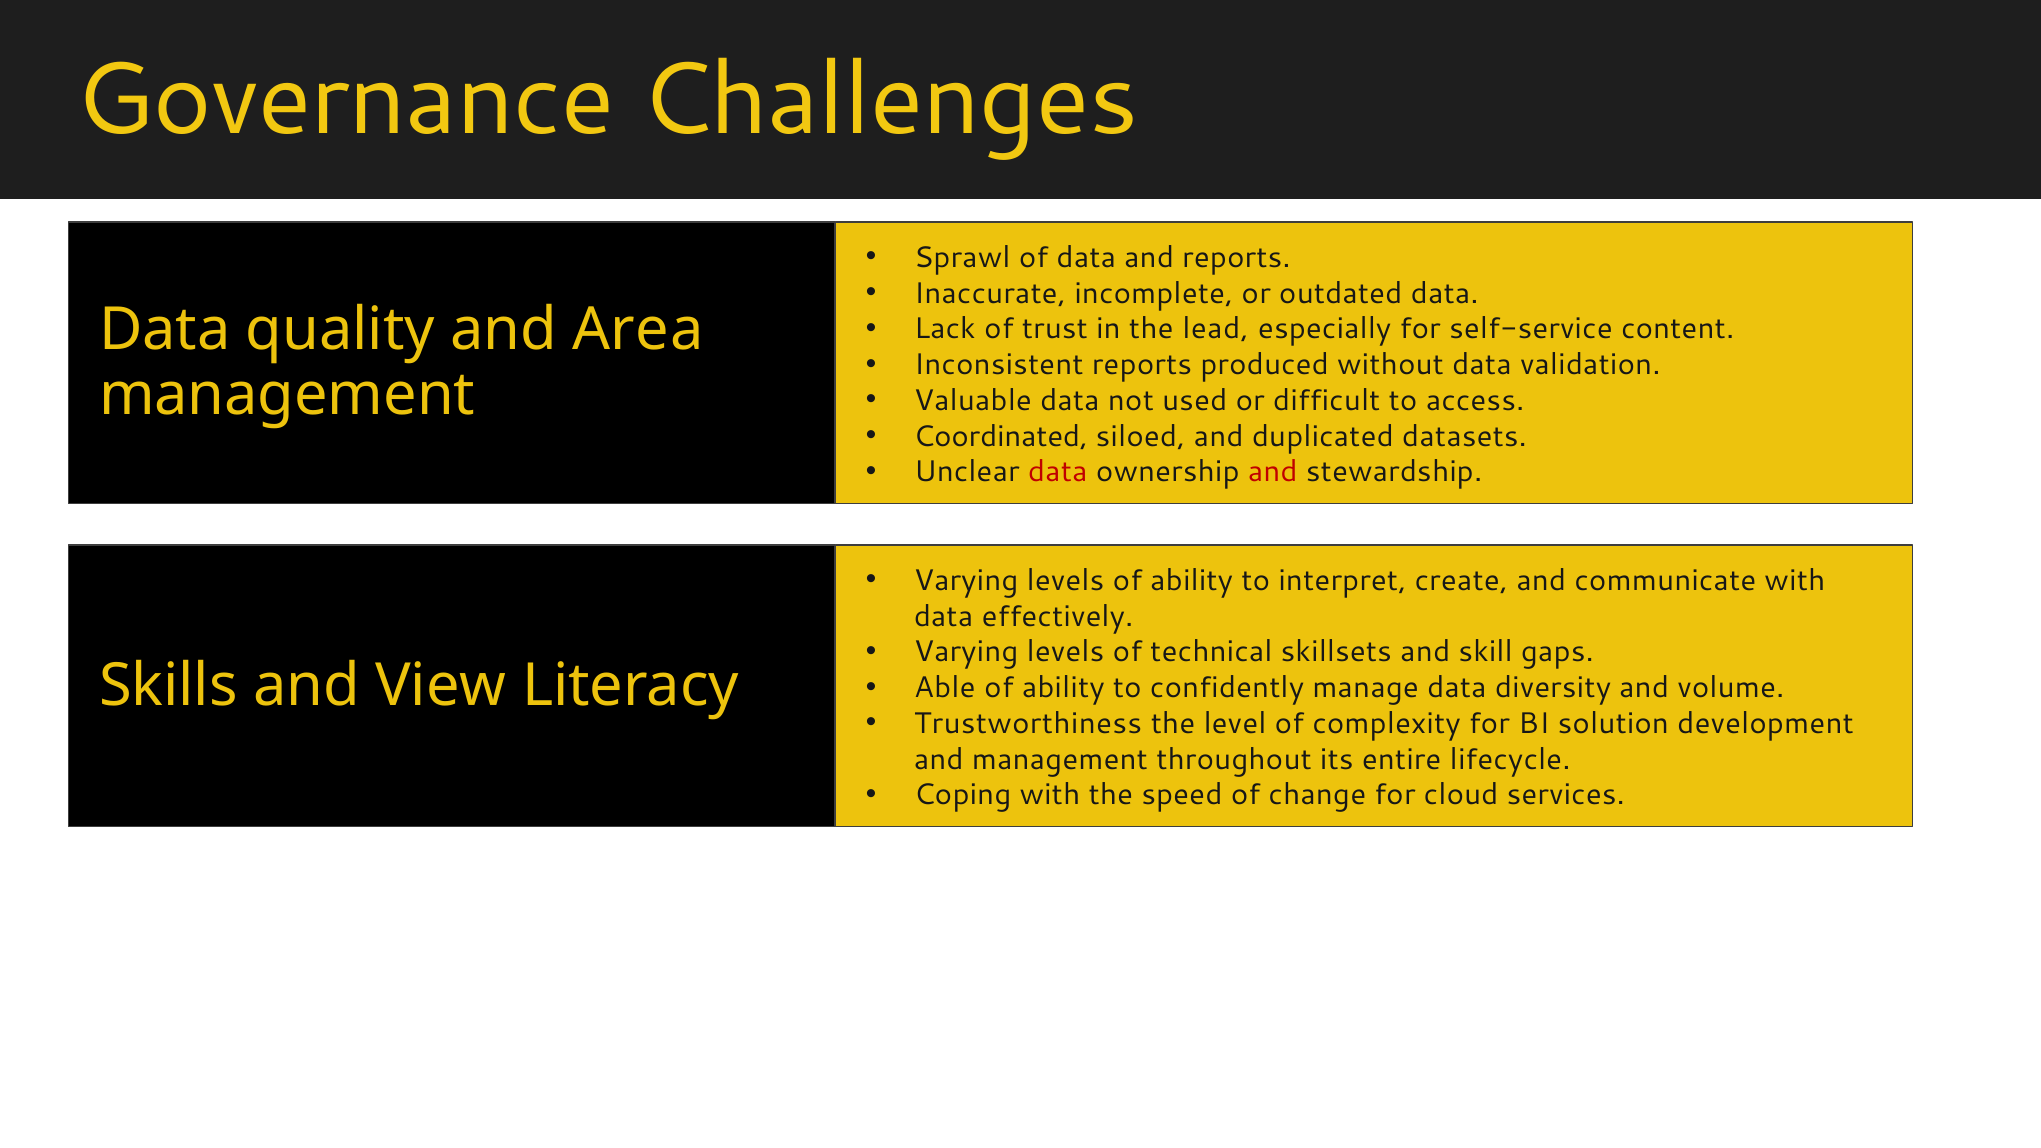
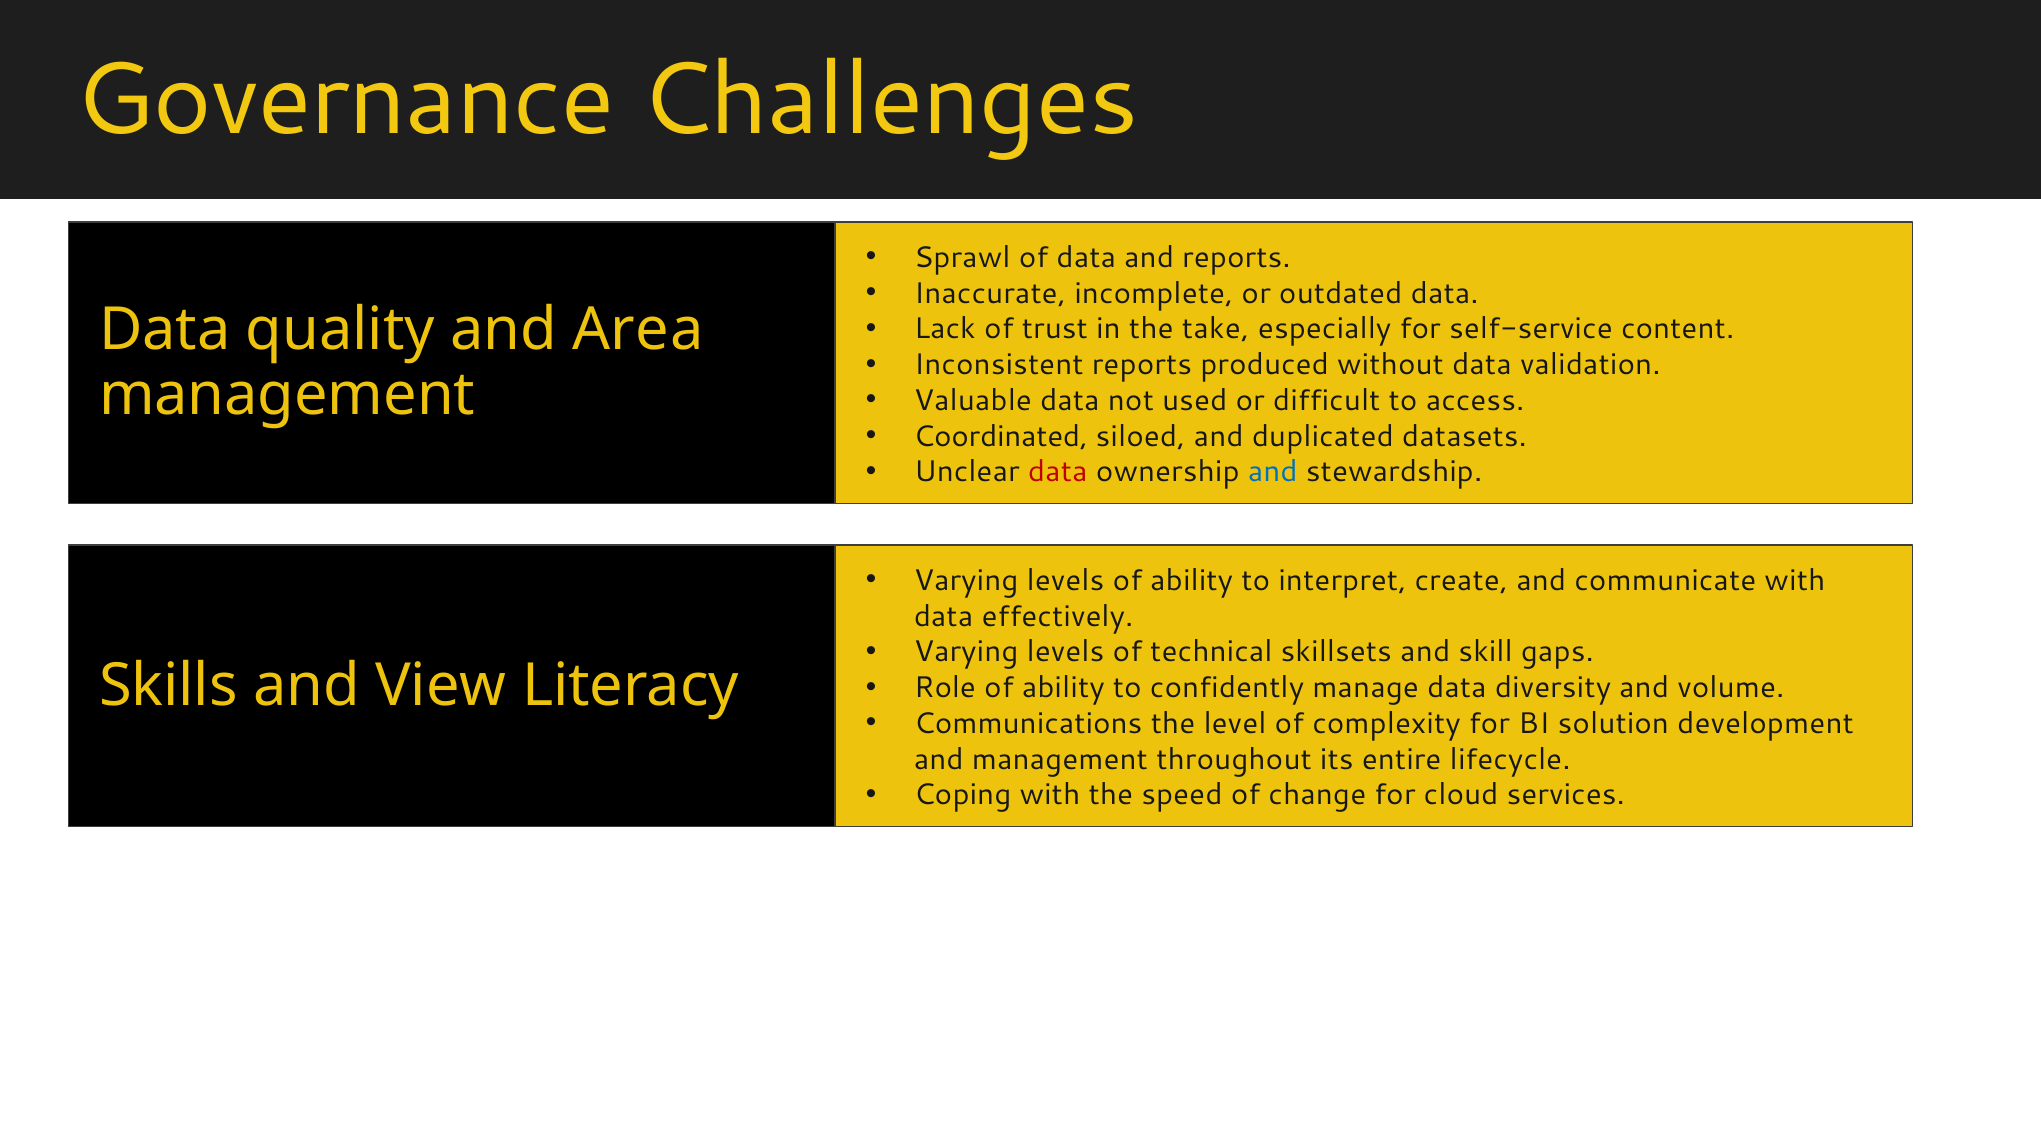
lead: lead -> take
and at (1273, 472) colour: red -> blue
Able: Able -> Role
Trustworthiness: Trustworthiness -> Communications
